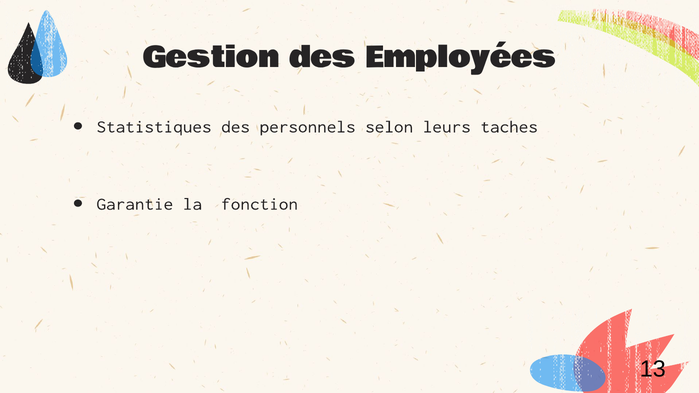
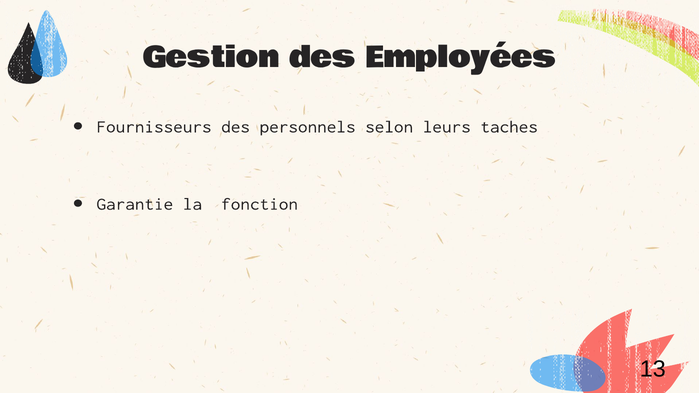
Statistiques: Statistiques -> Fournisseurs
